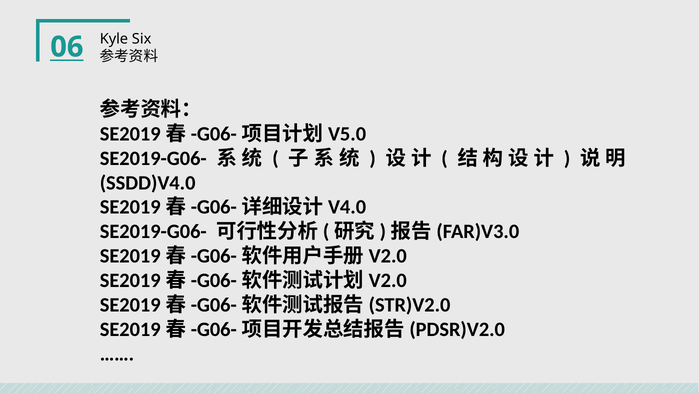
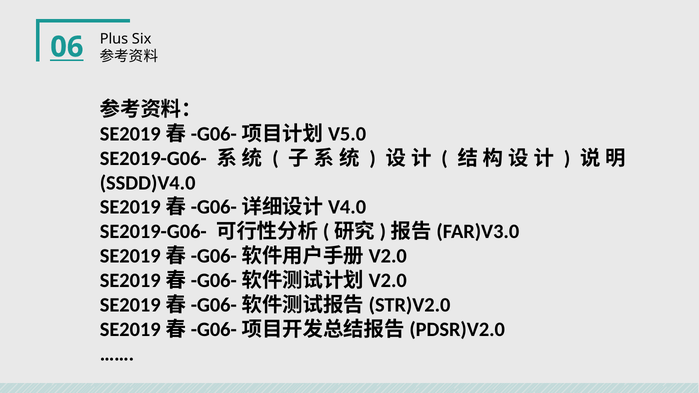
Kyle: Kyle -> Plus
